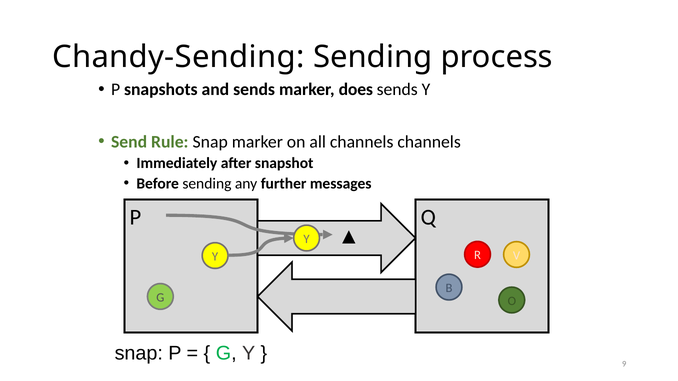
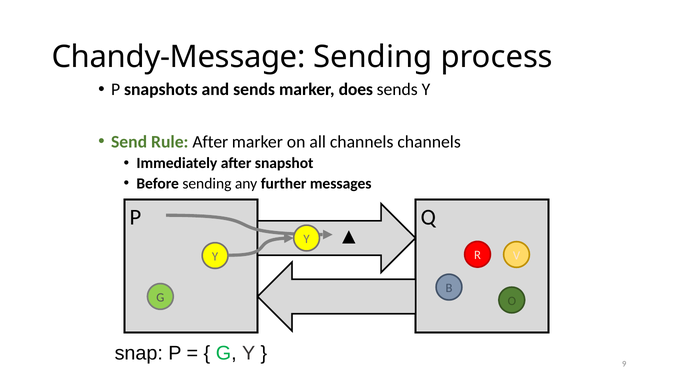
Chandy-Sending: Chandy-Sending -> Chandy-Message
Rule Snap: Snap -> After
